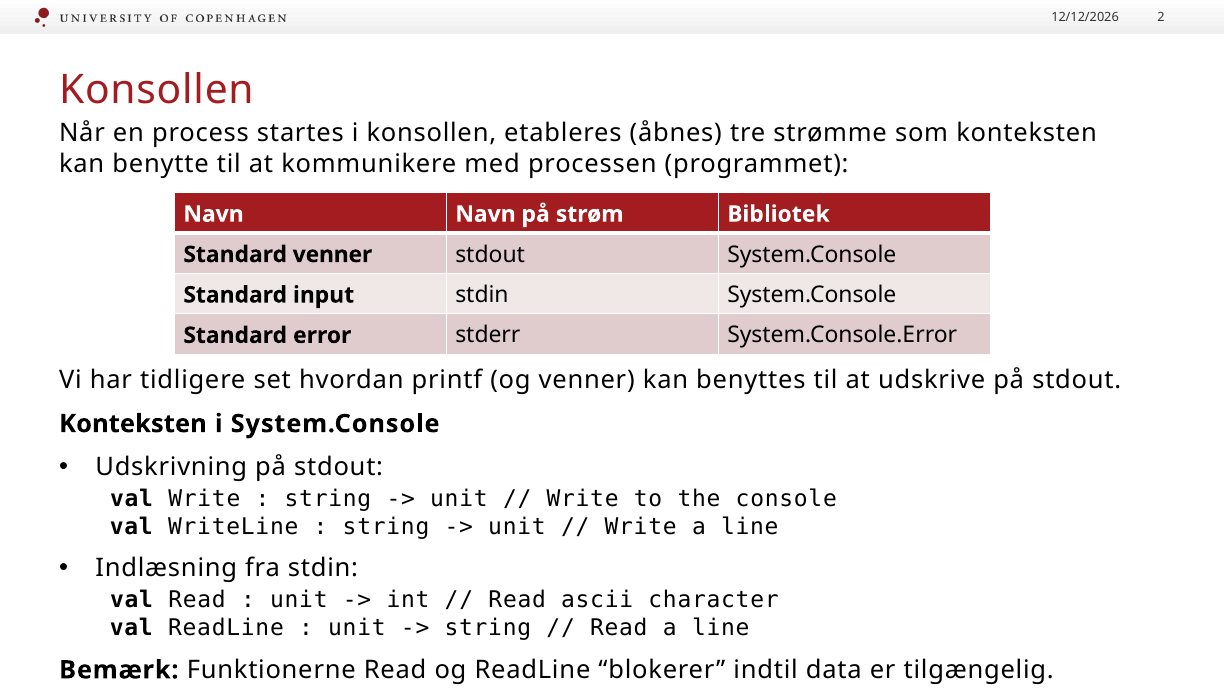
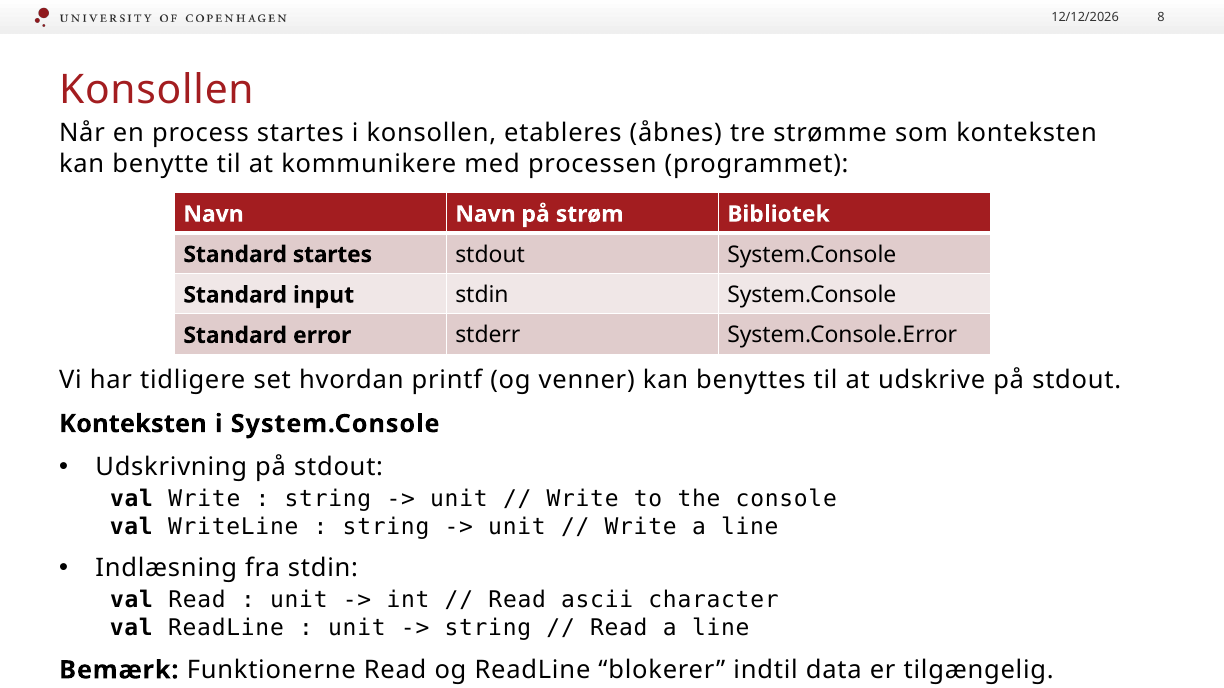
2: 2 -> 8
Standard venner: venner -> startes
